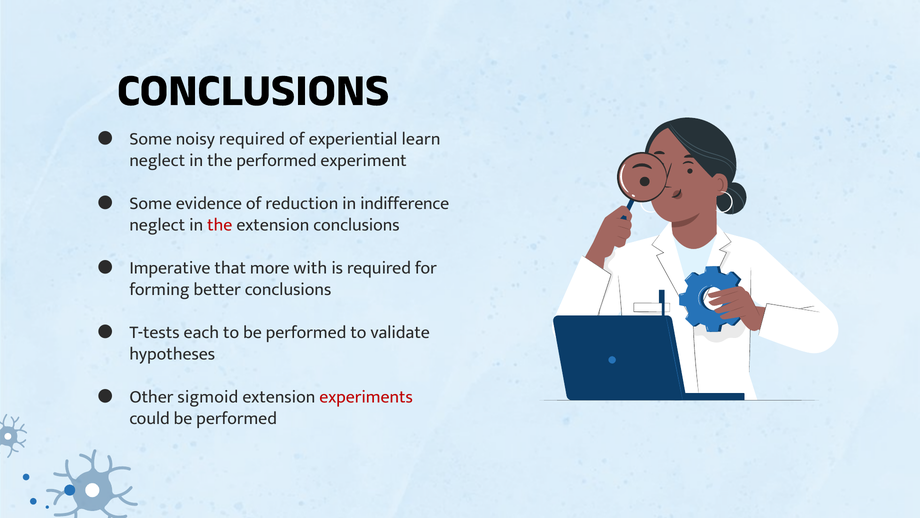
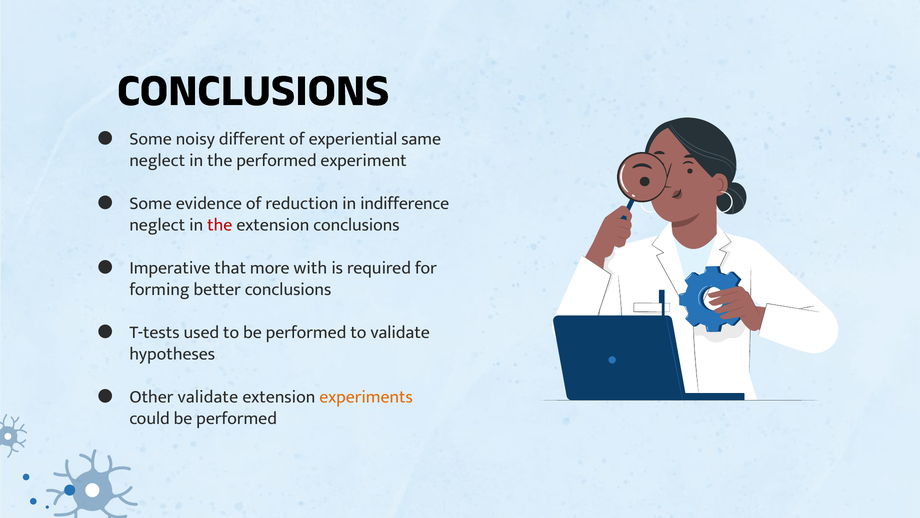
noisy required: required -> different
learn: learn -> same
each: each -> used
Other sigmoid: sigmoid -> validate
experiments colour: red -> orange
